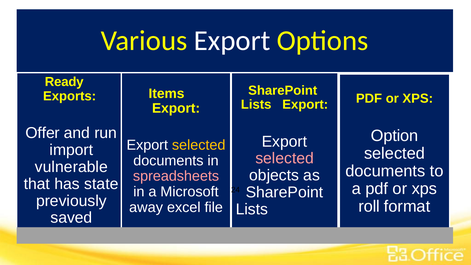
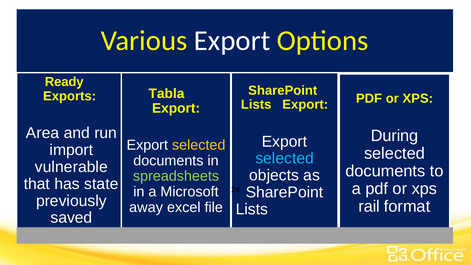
Items: Items -> Tabla
Offer: Offer -> Area
Option: Option -> During
selected at (285, 158) colour: pink -> light blue
spreadsheets colour: pink -> light green
roll: roll -> rail
